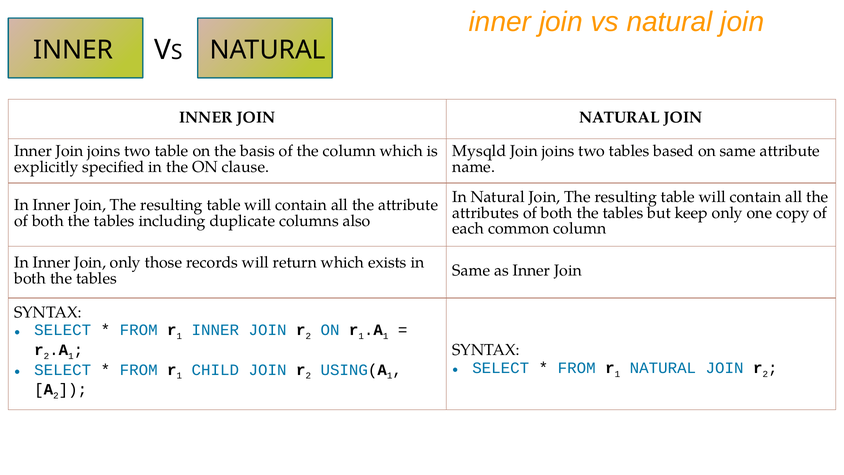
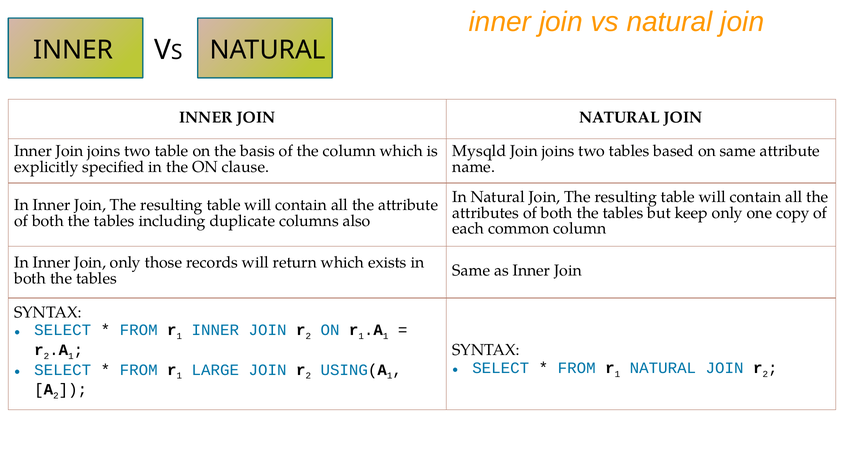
CHILD: CHILD -> LARGE
